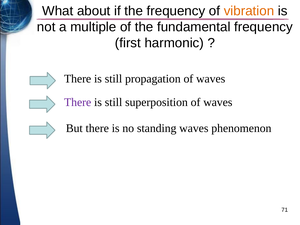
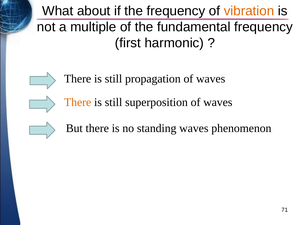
There at (78, 102) colour: purple -> orange
